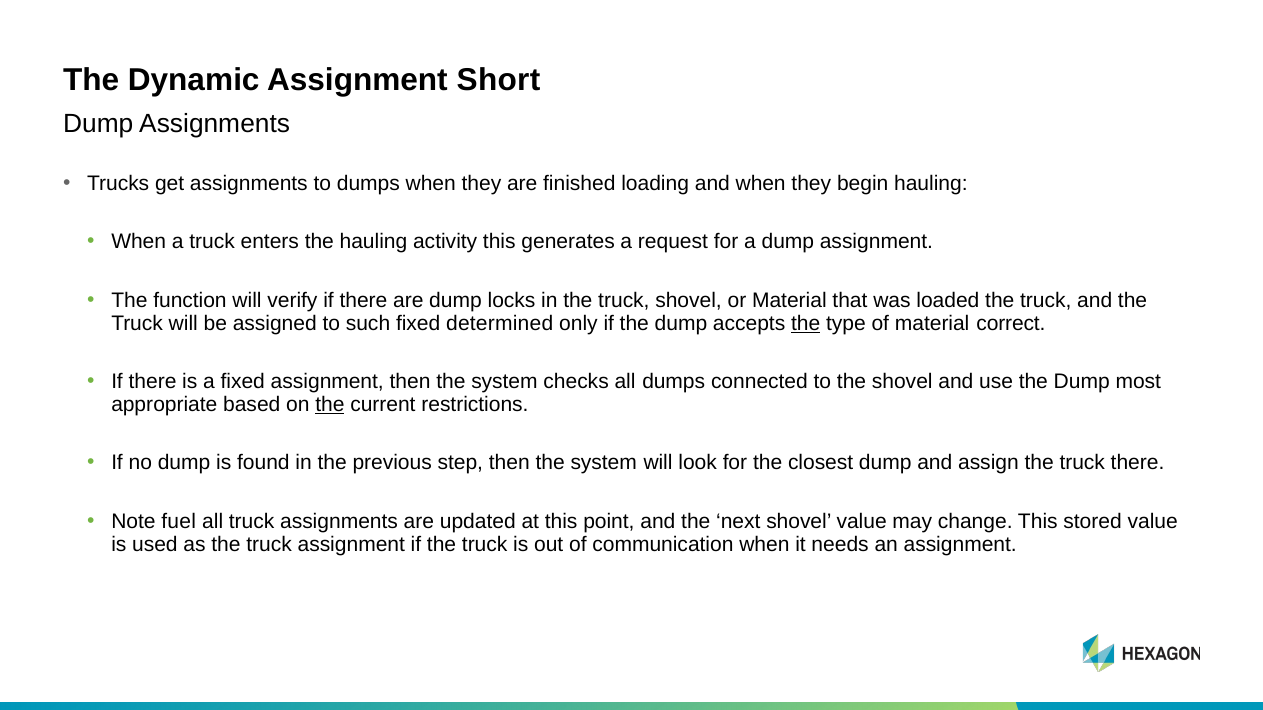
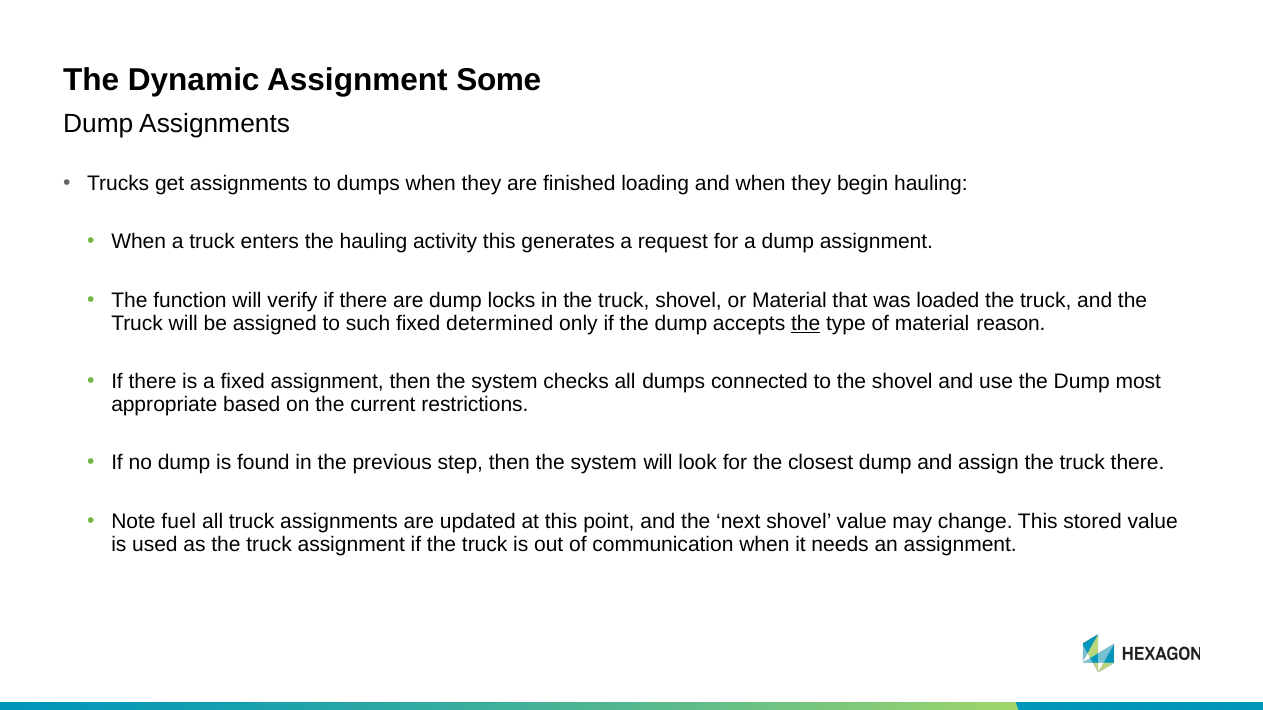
Short: Short -> Some
correct: correct -> reason
the at (330, 405) underline: present -> none
